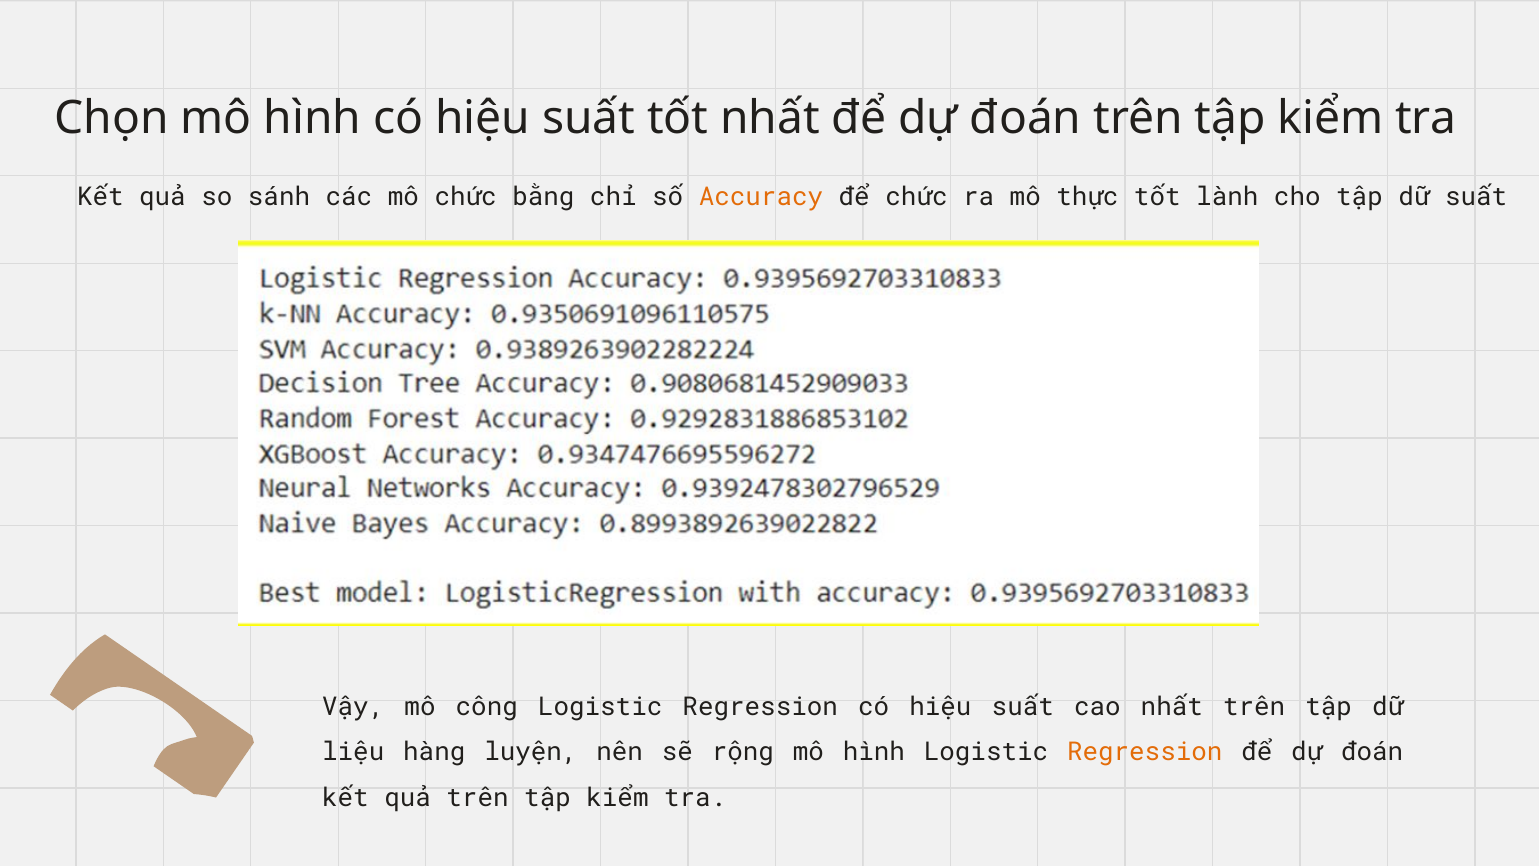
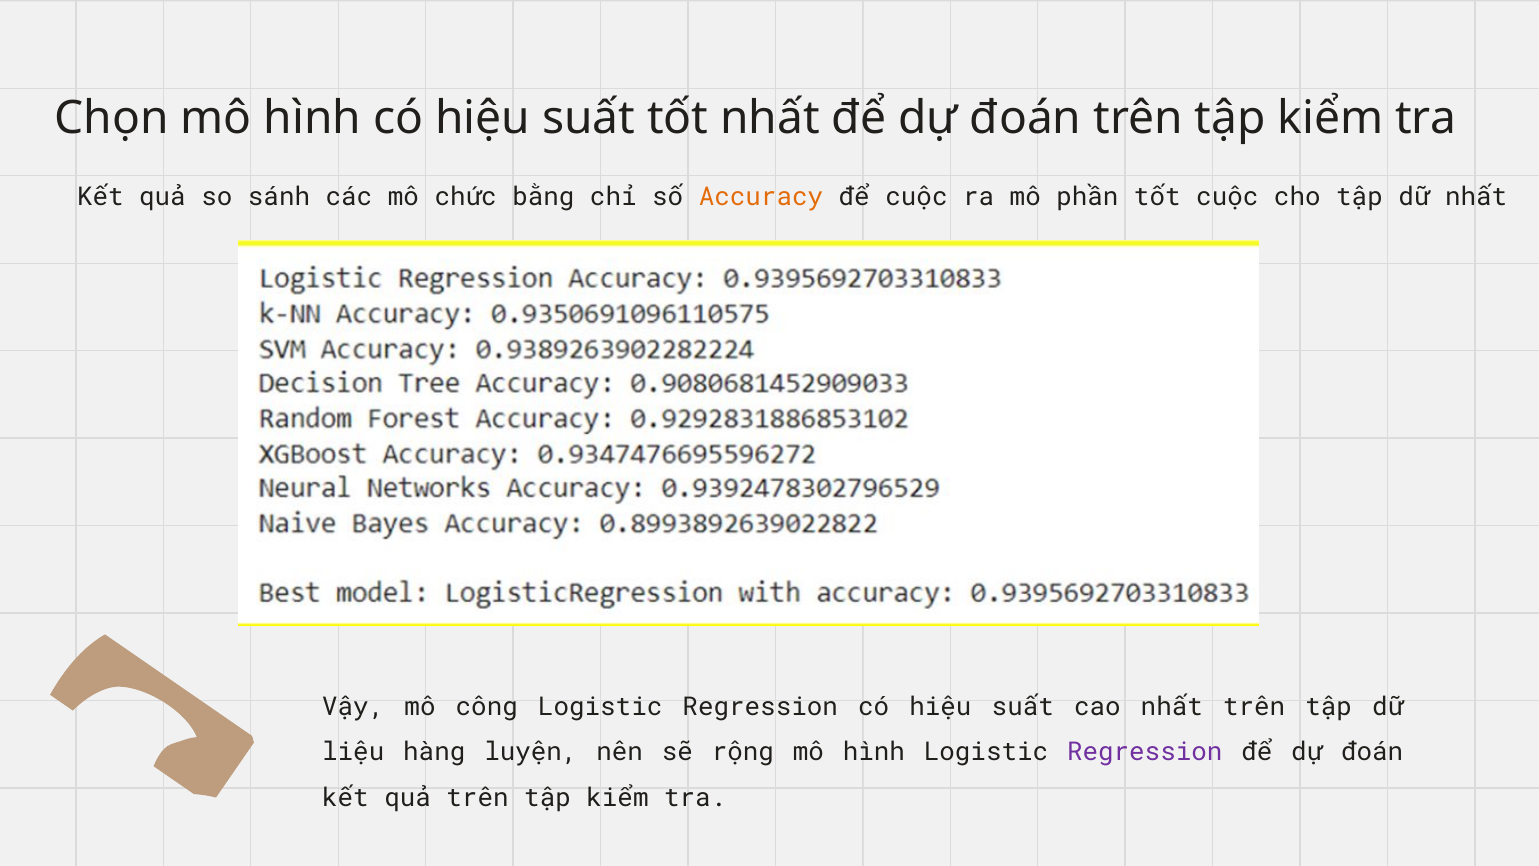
để chức: chức -> cuộc
thực: thực -> phần
tốt lành: lành -> cuộc
dữ suất: suất -> nhất
Regression at (1145, 752) colour: orange -> purple
